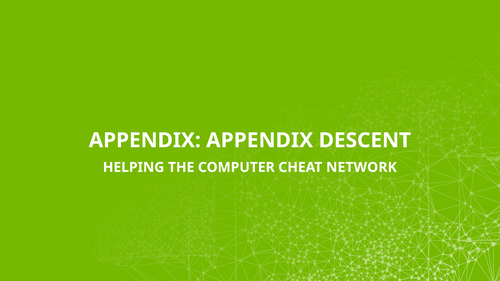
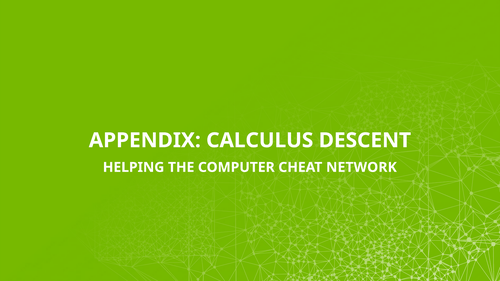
APPENDIX APPENDIX: APPENDIX -> CALCULUS
